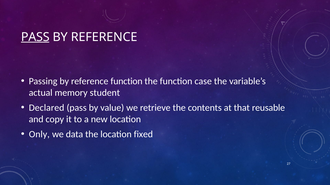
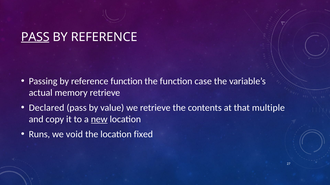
memory student: student -> retrieve
reusable: reusable -> multiple
new underline: none -> present
Only: Only -> Runs
data: data -> void
